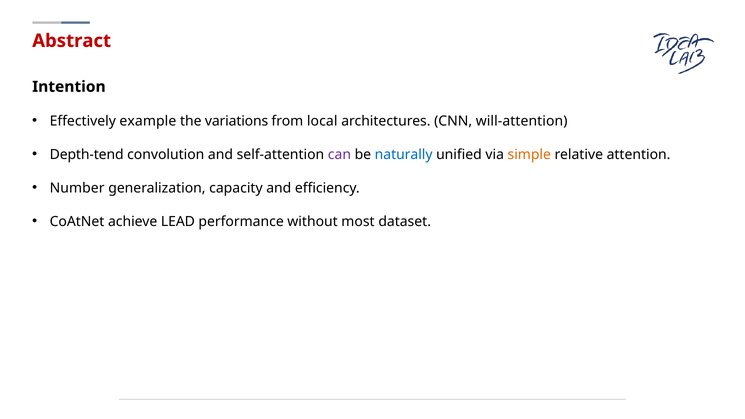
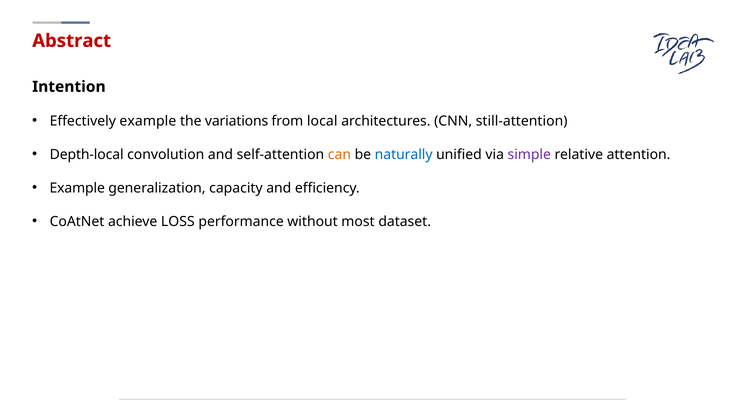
will-attention: will-attention -> still-attention
Depth-tend: Depth-tend -> Depth-local
can colour: purple -> orange
simple colour: orange -> purple
Number at (77, 188): Number -> Example
LEAD: LEAD -> LOSS
